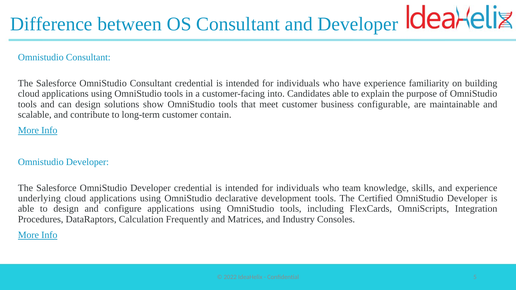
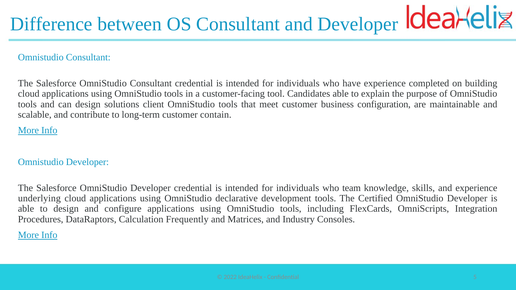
familiarity: familiarity -> completed
into: into -> tool
show: show -> client
configurable: configurable -> configuration
